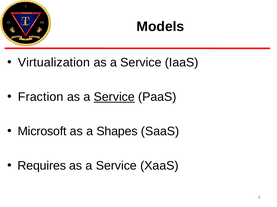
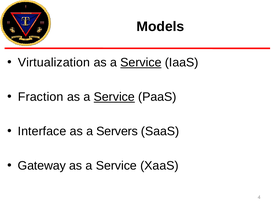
Service at (141, 63) underline: none -> present
Microsoft: Microsoft -> Interface
Shapes: Shapes -> Servers
Requires: Requires -> Gateway
